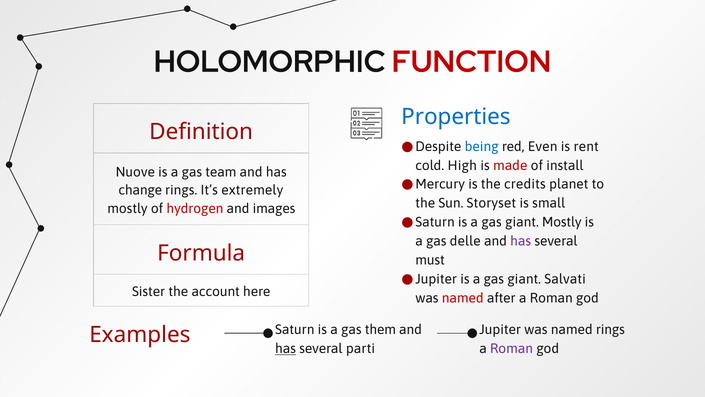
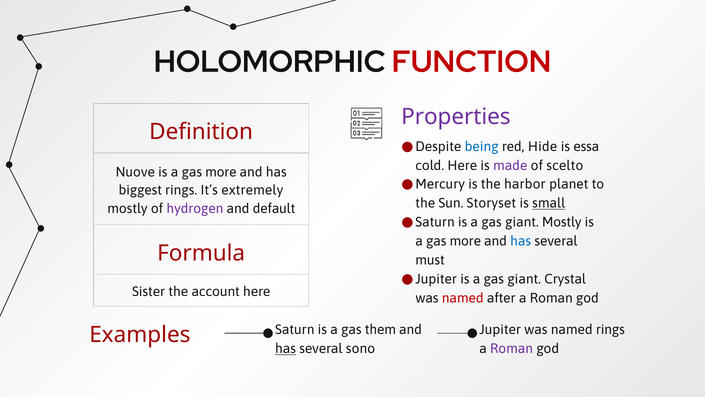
Properties colour: blue -> purple
Even: Even -> Hide
rent: rent -> essa
cold High: High -> Here
made colour: red -> purple
install: install -> scelto
team at (221, 172): team -> more
credits: credits -> harbor
change: change -> biggest
small underline: none -> present
hydrogen colour: red -> purple
images: images -> default
delle at (465, 241): delle -> more
has at (521, 241) colour: purple -> blue
Salvati: Salvati -> Crystal
parti: parti -> sono
